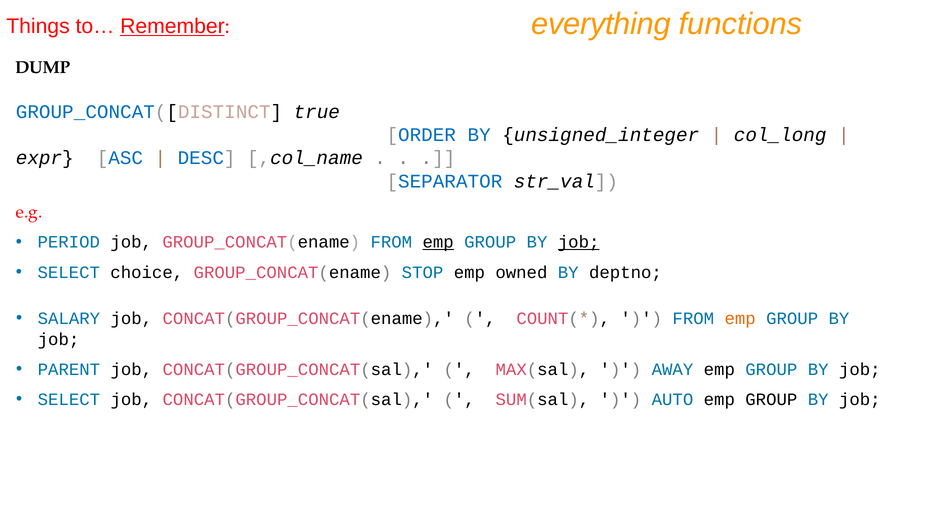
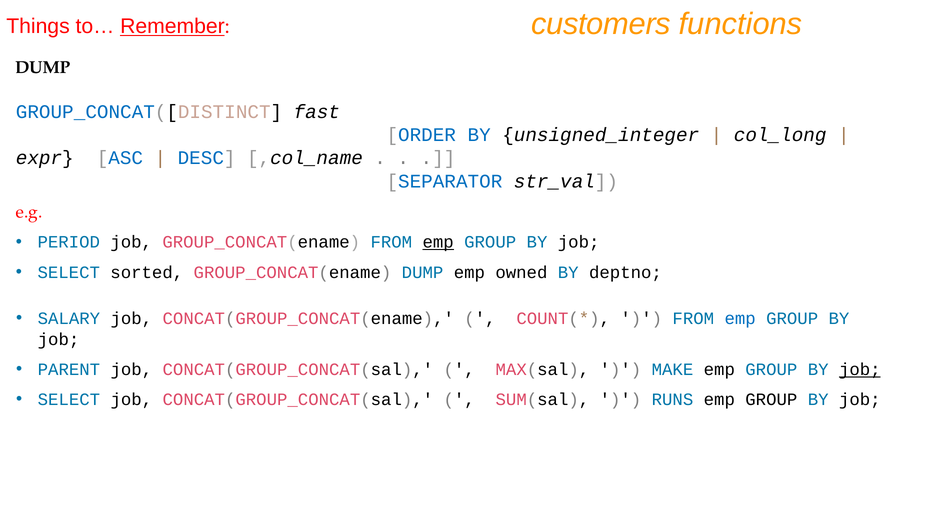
everything: everything -> customers
true: true -> fast
job at (579, 242) underline: present -> none
choice: choice -> sorted
GROUP_CONCAT(ename STOP: STOP -> DUMP
emp at (740, 319) colour: orange -> blue
AWAY: AWAY -> MAKE
job at (860, 370) underline: none -> present
AUTO: AUTO -> RUNS
